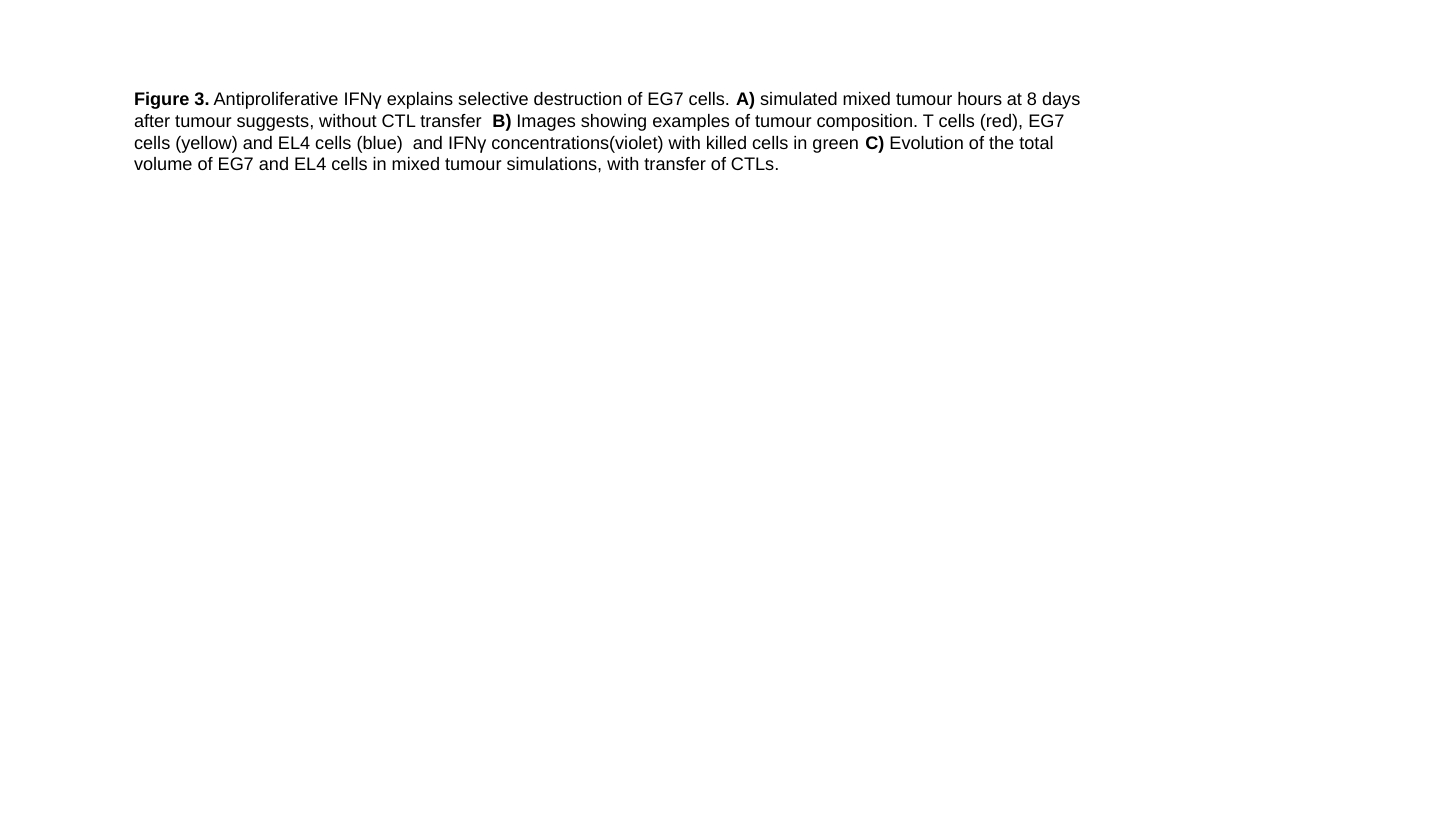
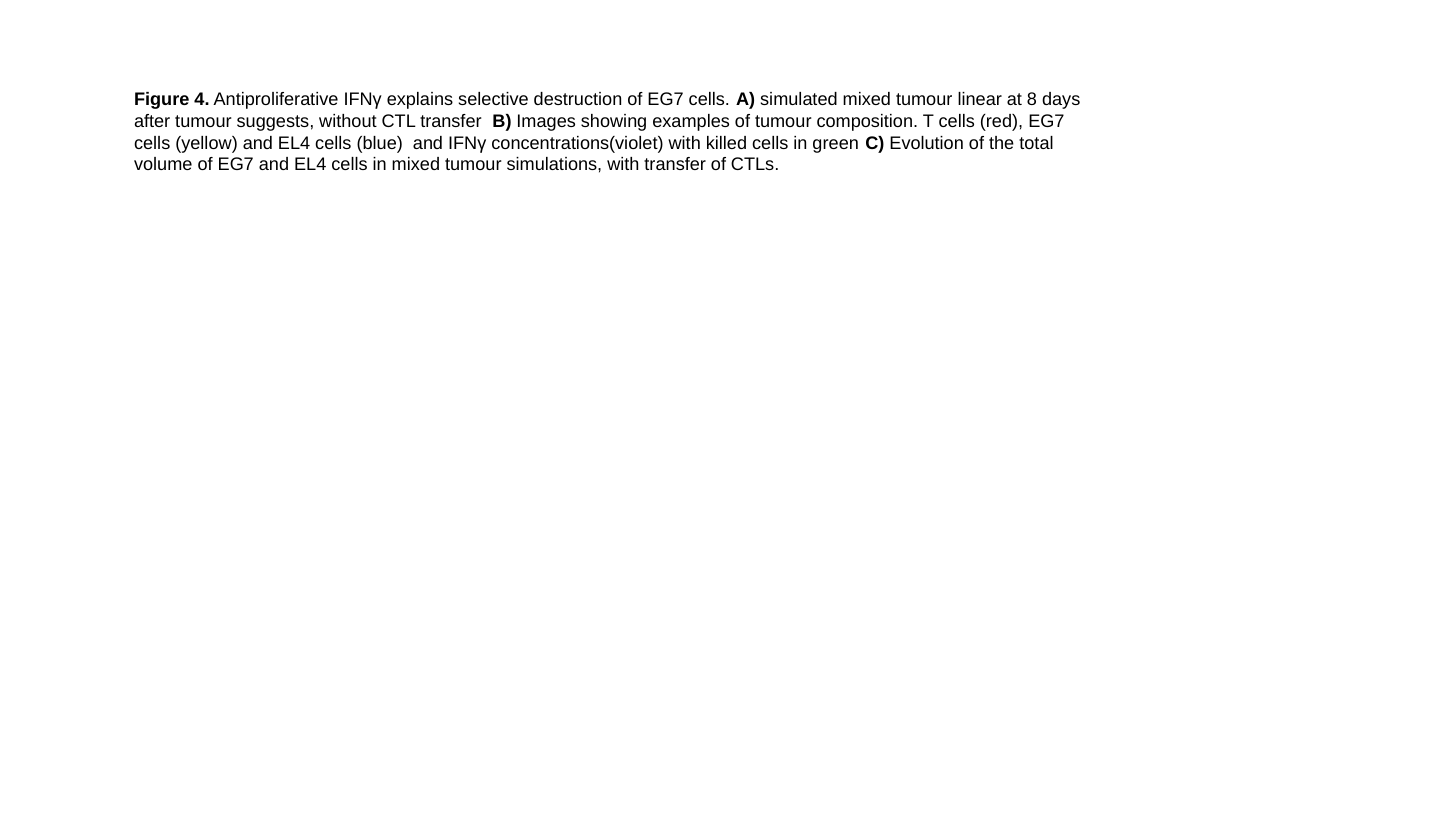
3: 3 -> 4
hours: hours -> linear
